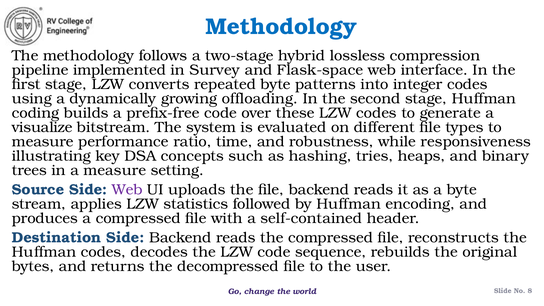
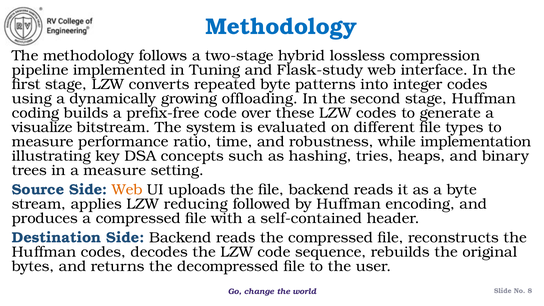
Survey: Survey -> Tuning
Flask-space: Flask-space -> Flask-study
responsiveness: responsiveness -> implementation
Web at (127, 190) colour: purple -> orange
statistics: statistics -> reducing
